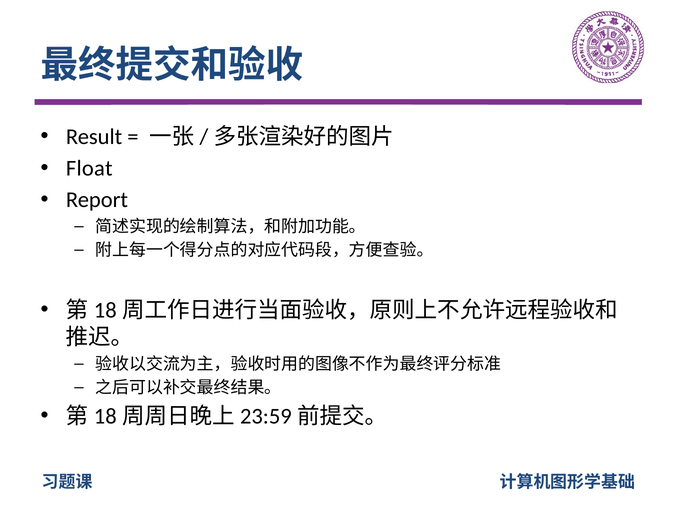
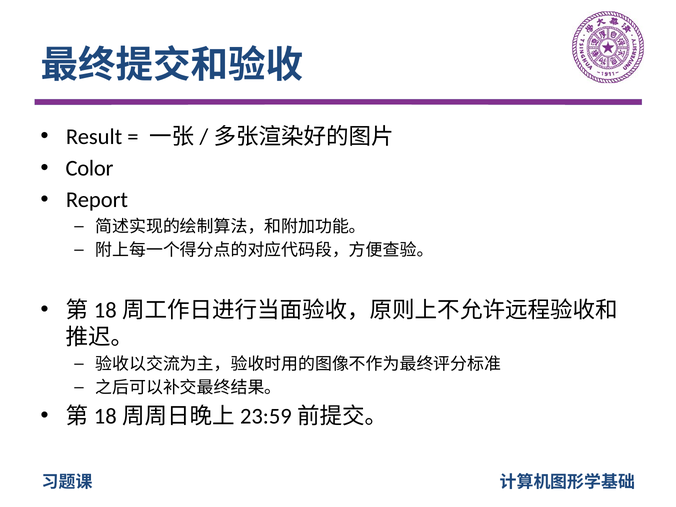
Float: Float -> Color
